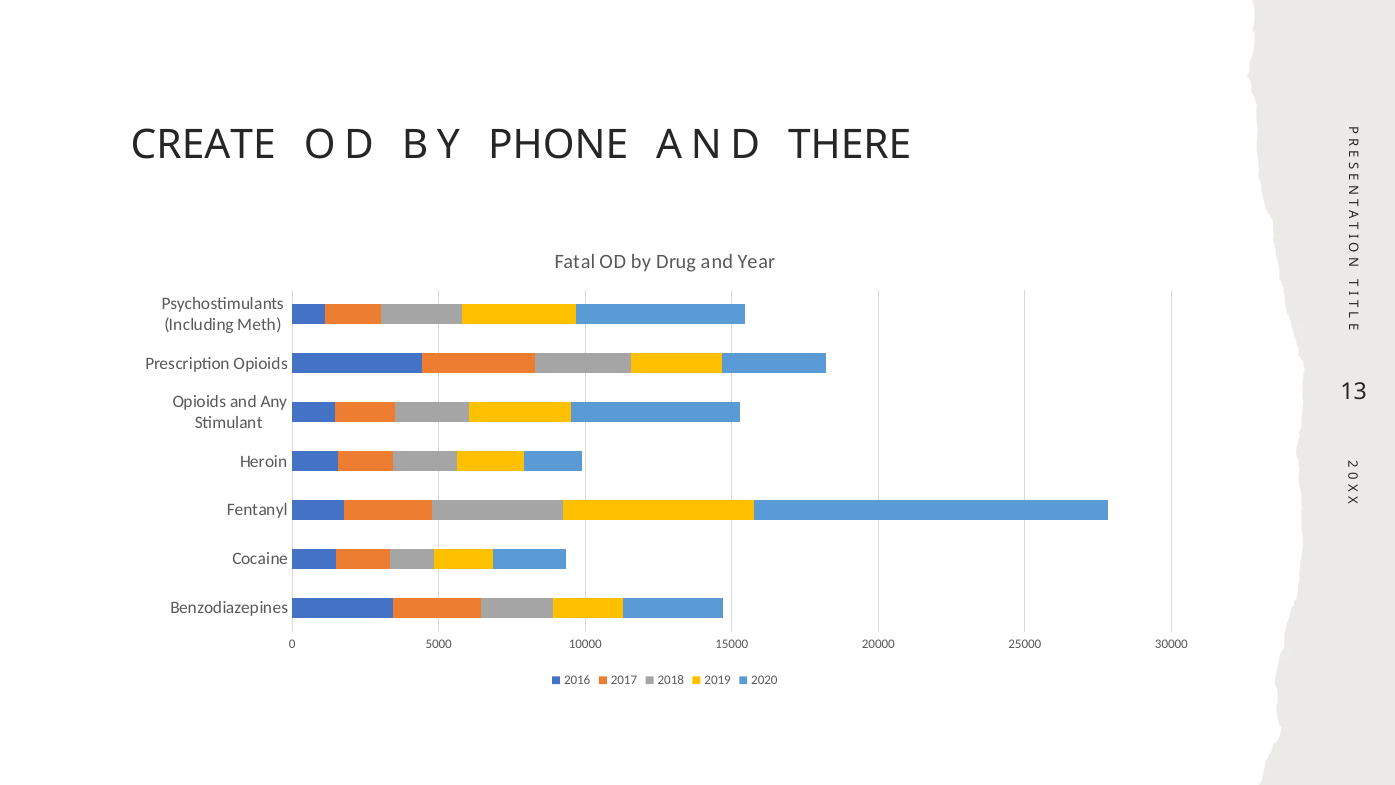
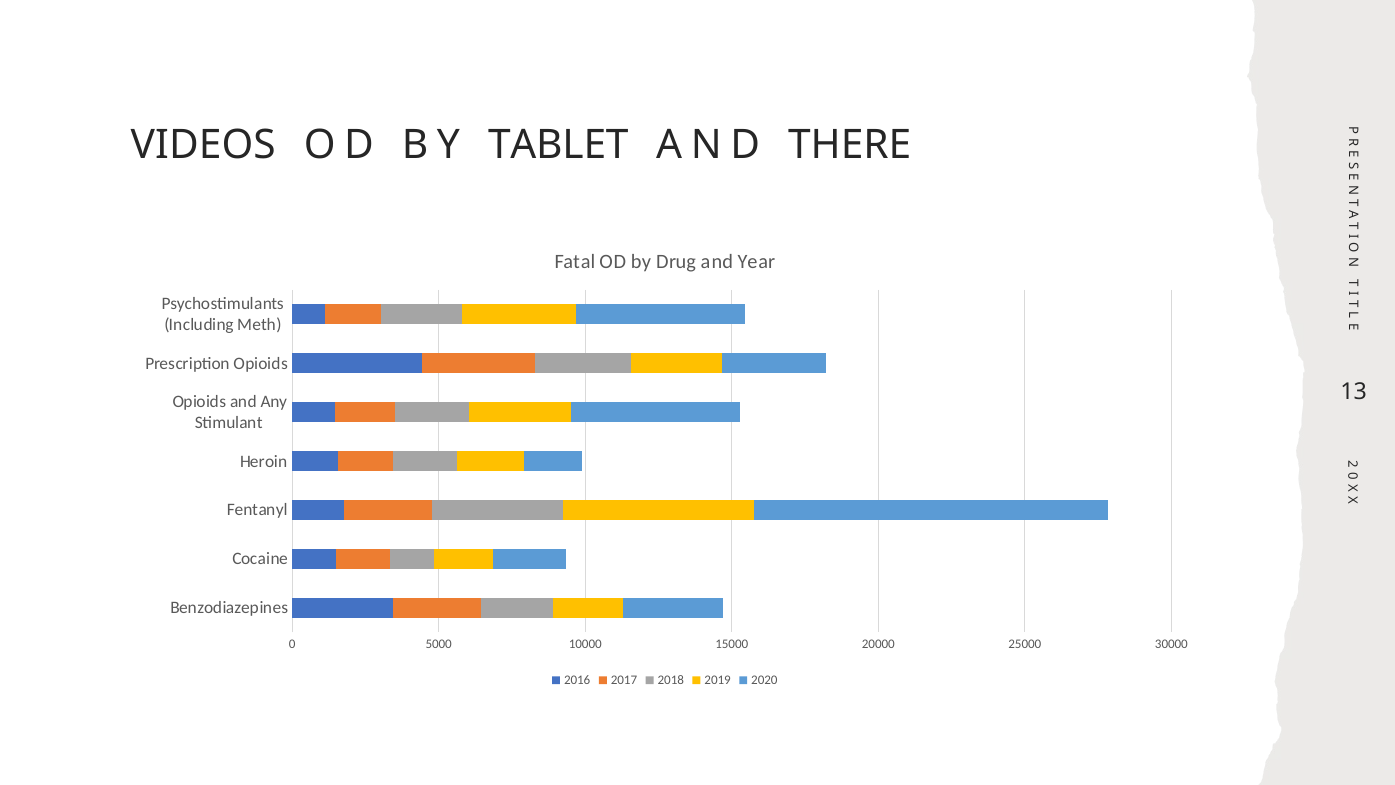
CREATE: CREATE -> VIDEOS
PHONE: PHONE -> TABLET
